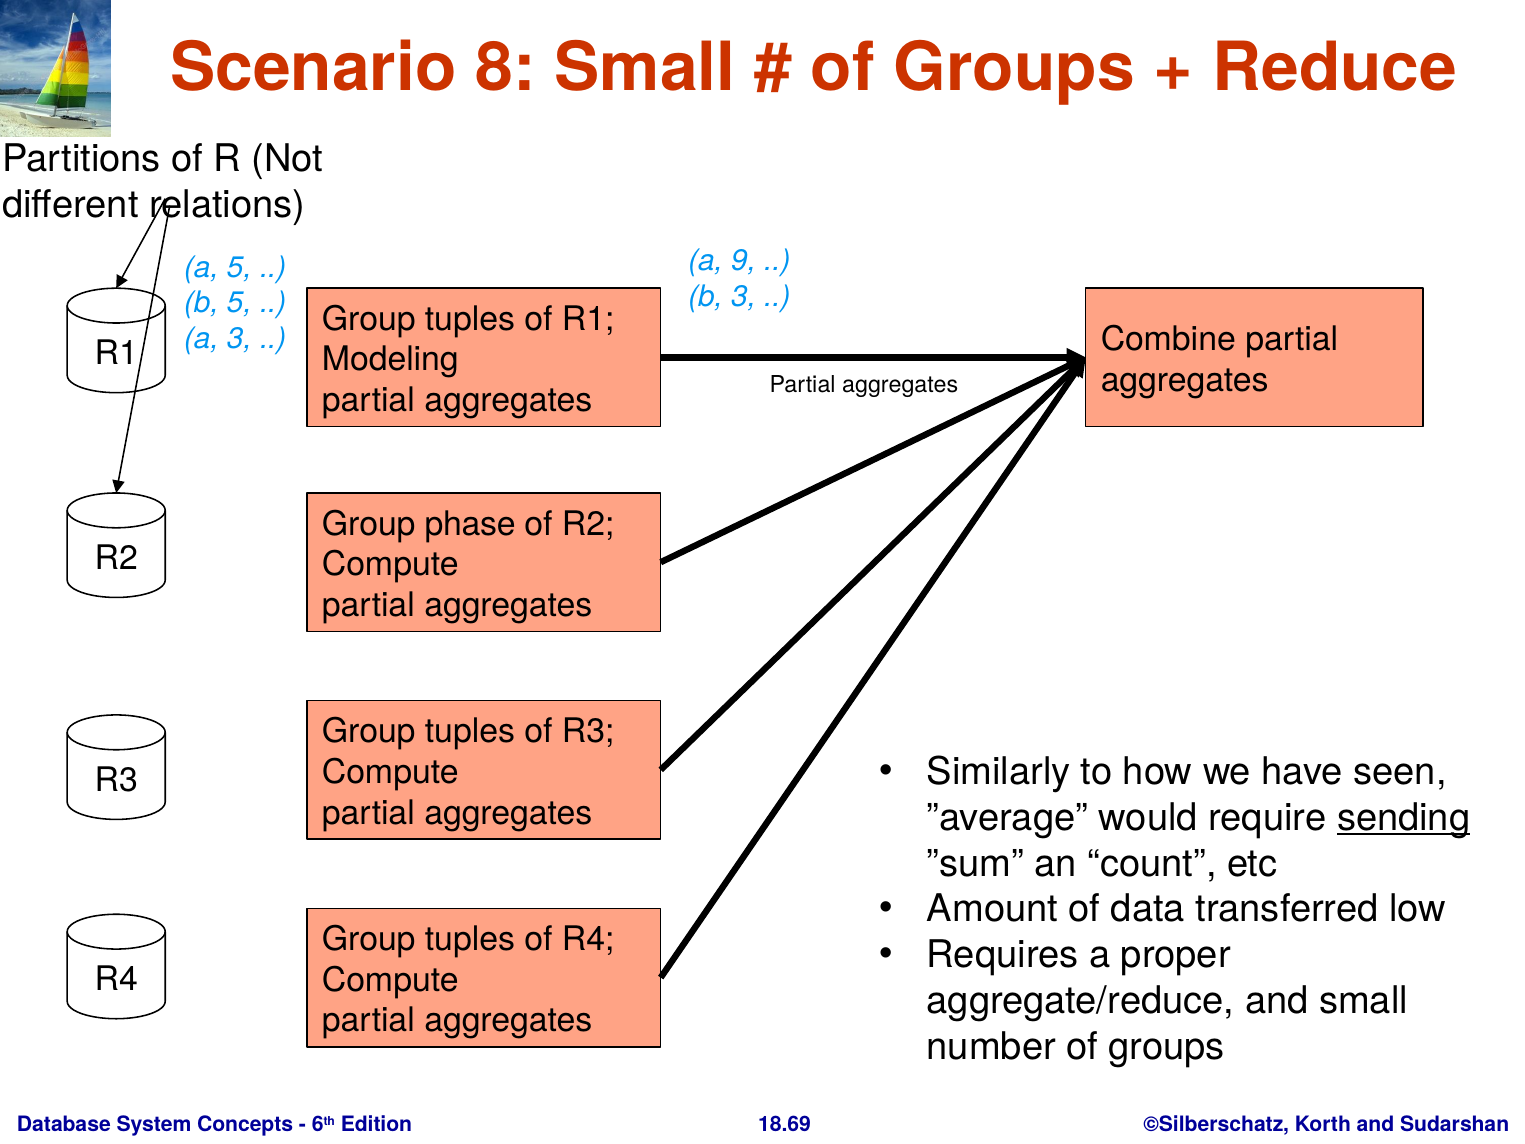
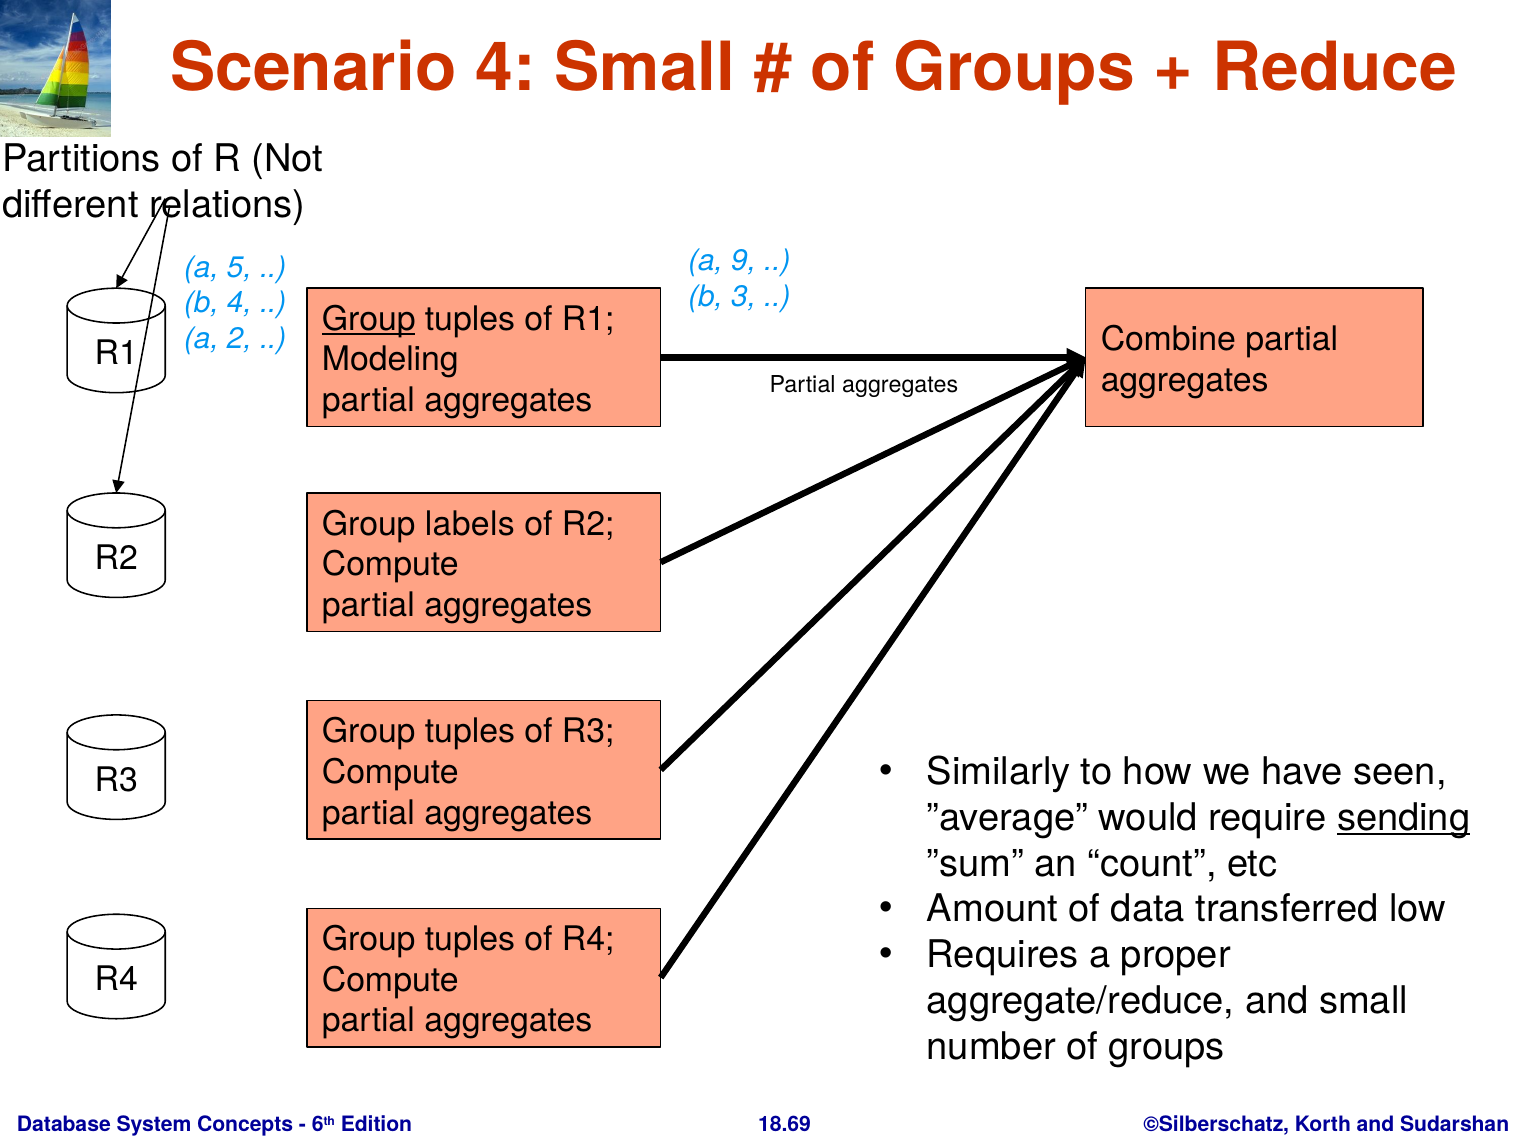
Scenario 8: 8 -> 4
b 5: 5 -> 4
Group at (369, 319) underline: none -> present
a 3: 3 -> 2
phase: phase -> labels
